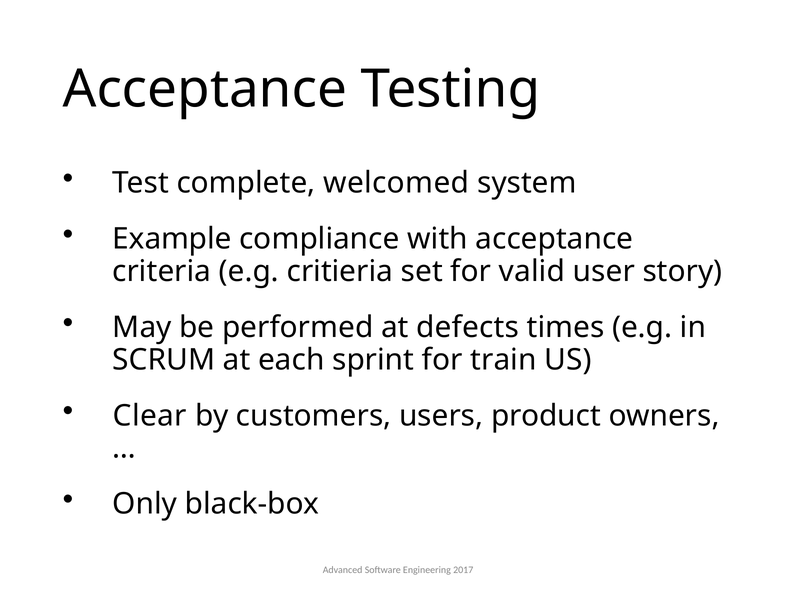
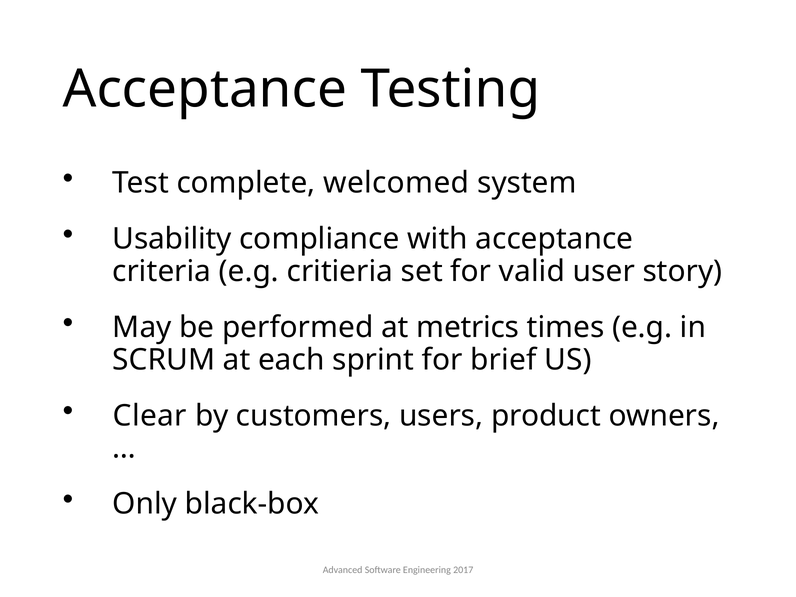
Example: Example -> Usability
defects: defects -> metrics
train: train -> brief
